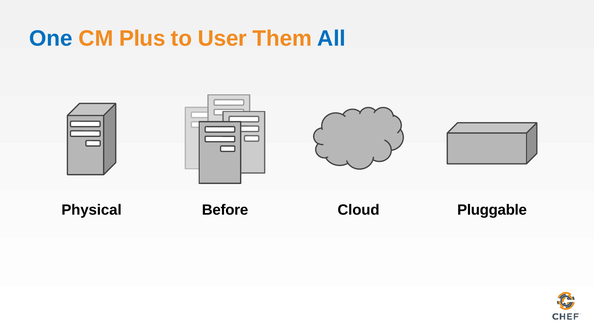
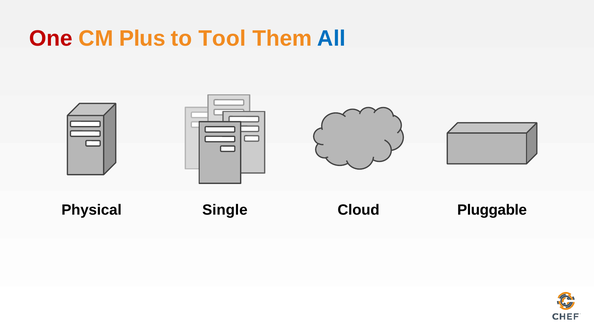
One colour: blue -> red
User: User -> Tool
Before: Before -> Single
